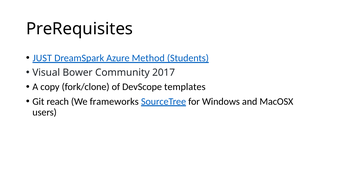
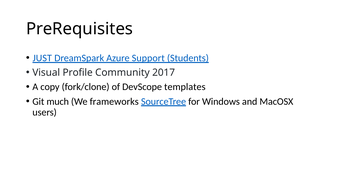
Method: Method -> Support
Bower: Bower -> Profile
reach: reach -> much
